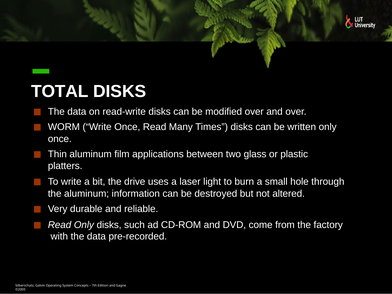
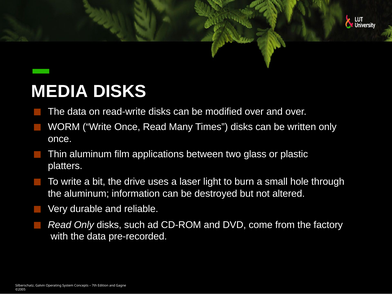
TOTAL: TOTAL -> MEDIA
